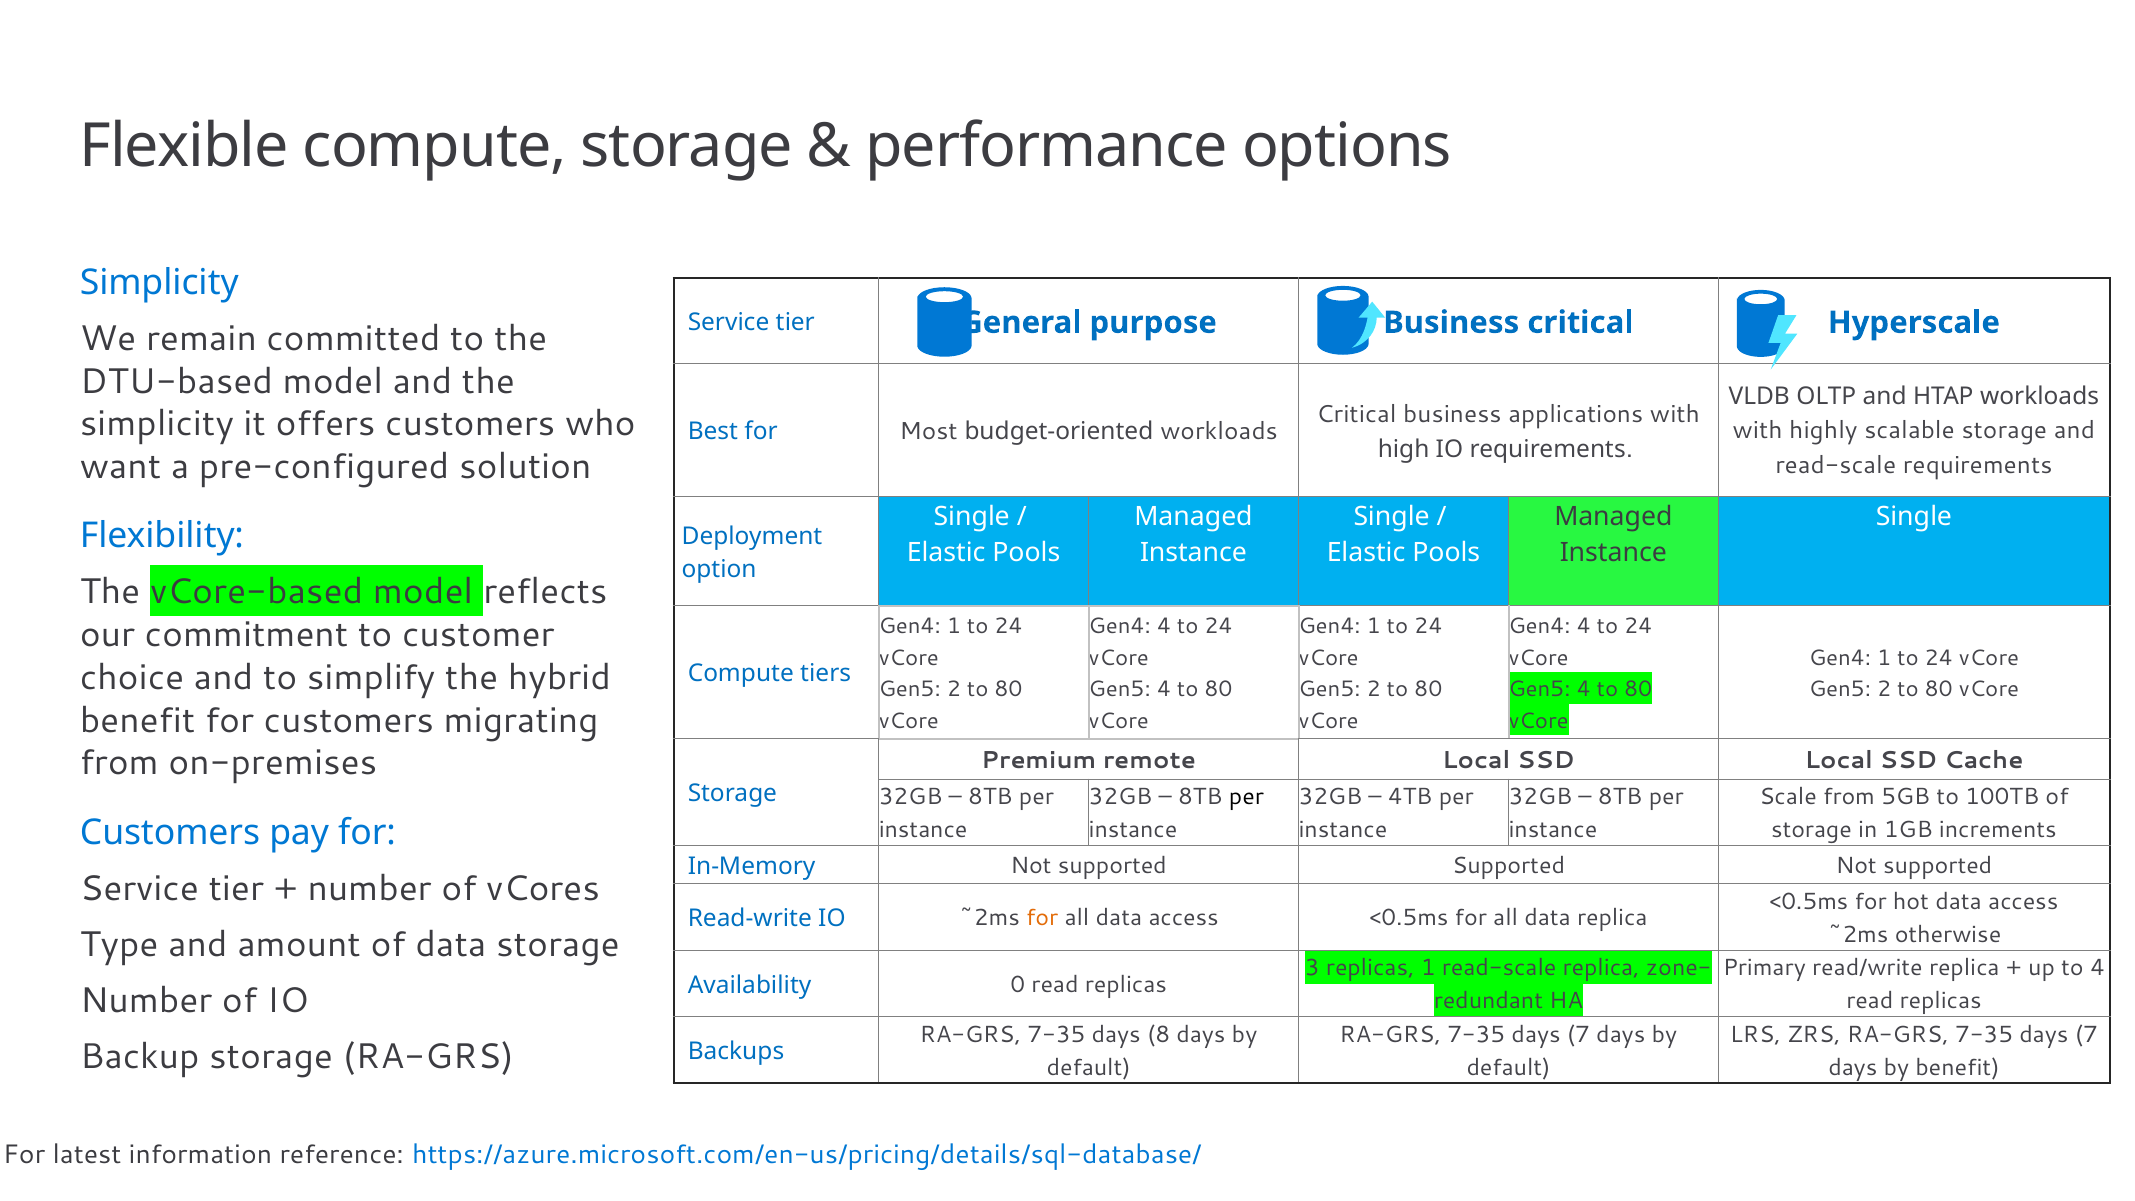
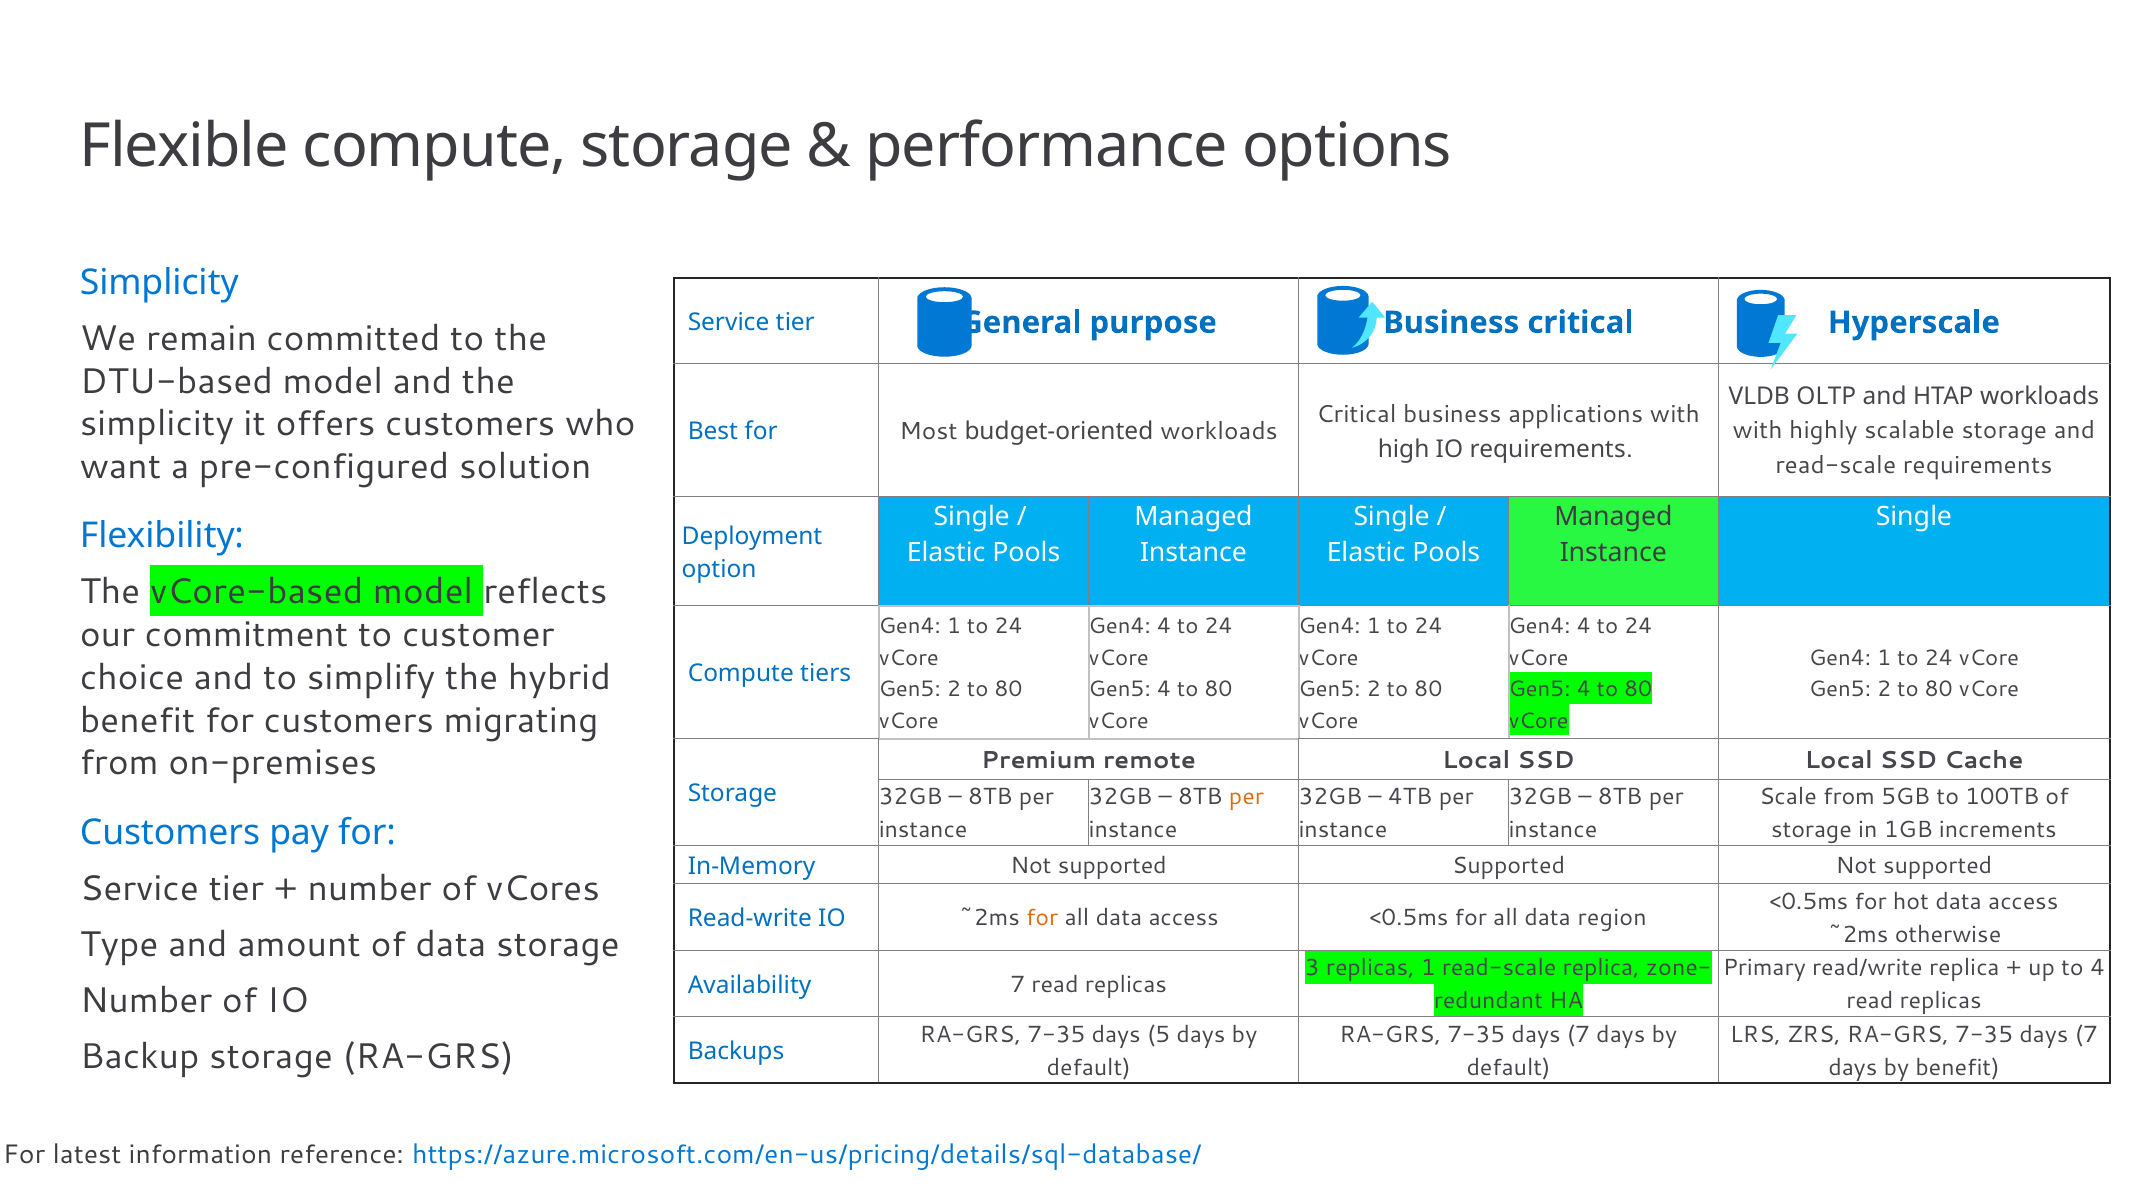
per at (1246, 797) colour: black -> orange
data replica: replica -> region
Availability 0: 0 -> 7
8: 8 -> 5
